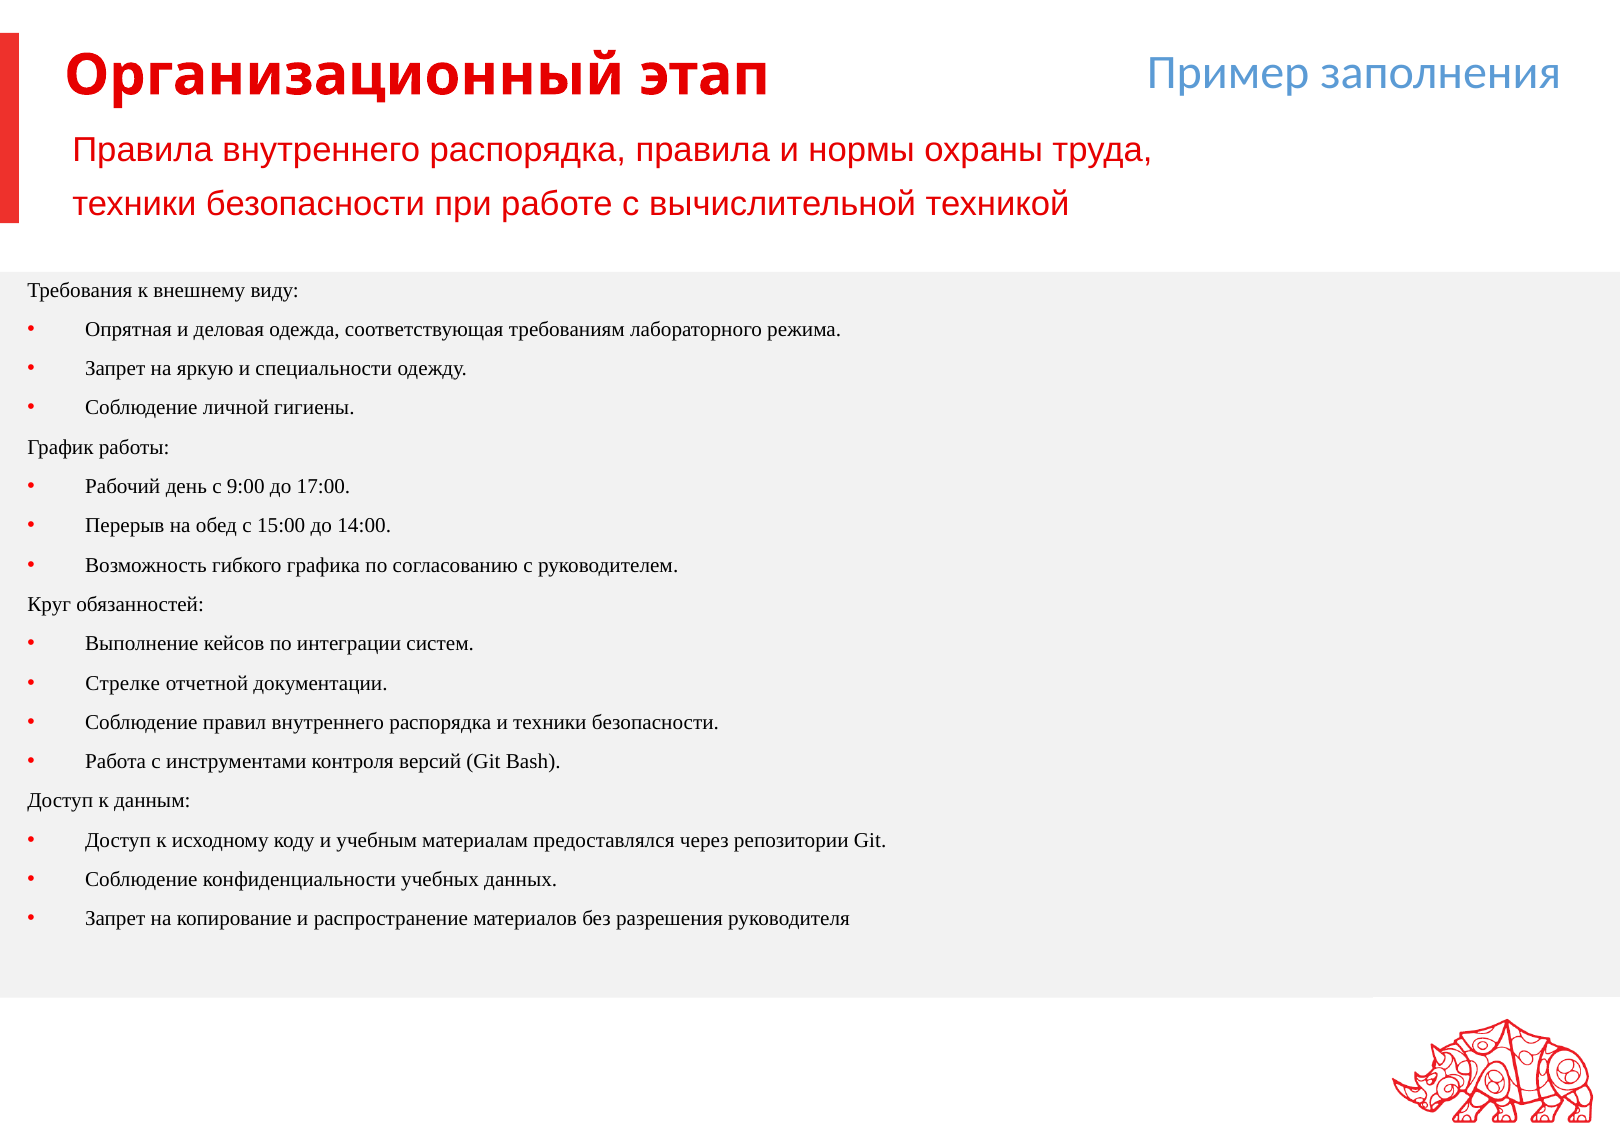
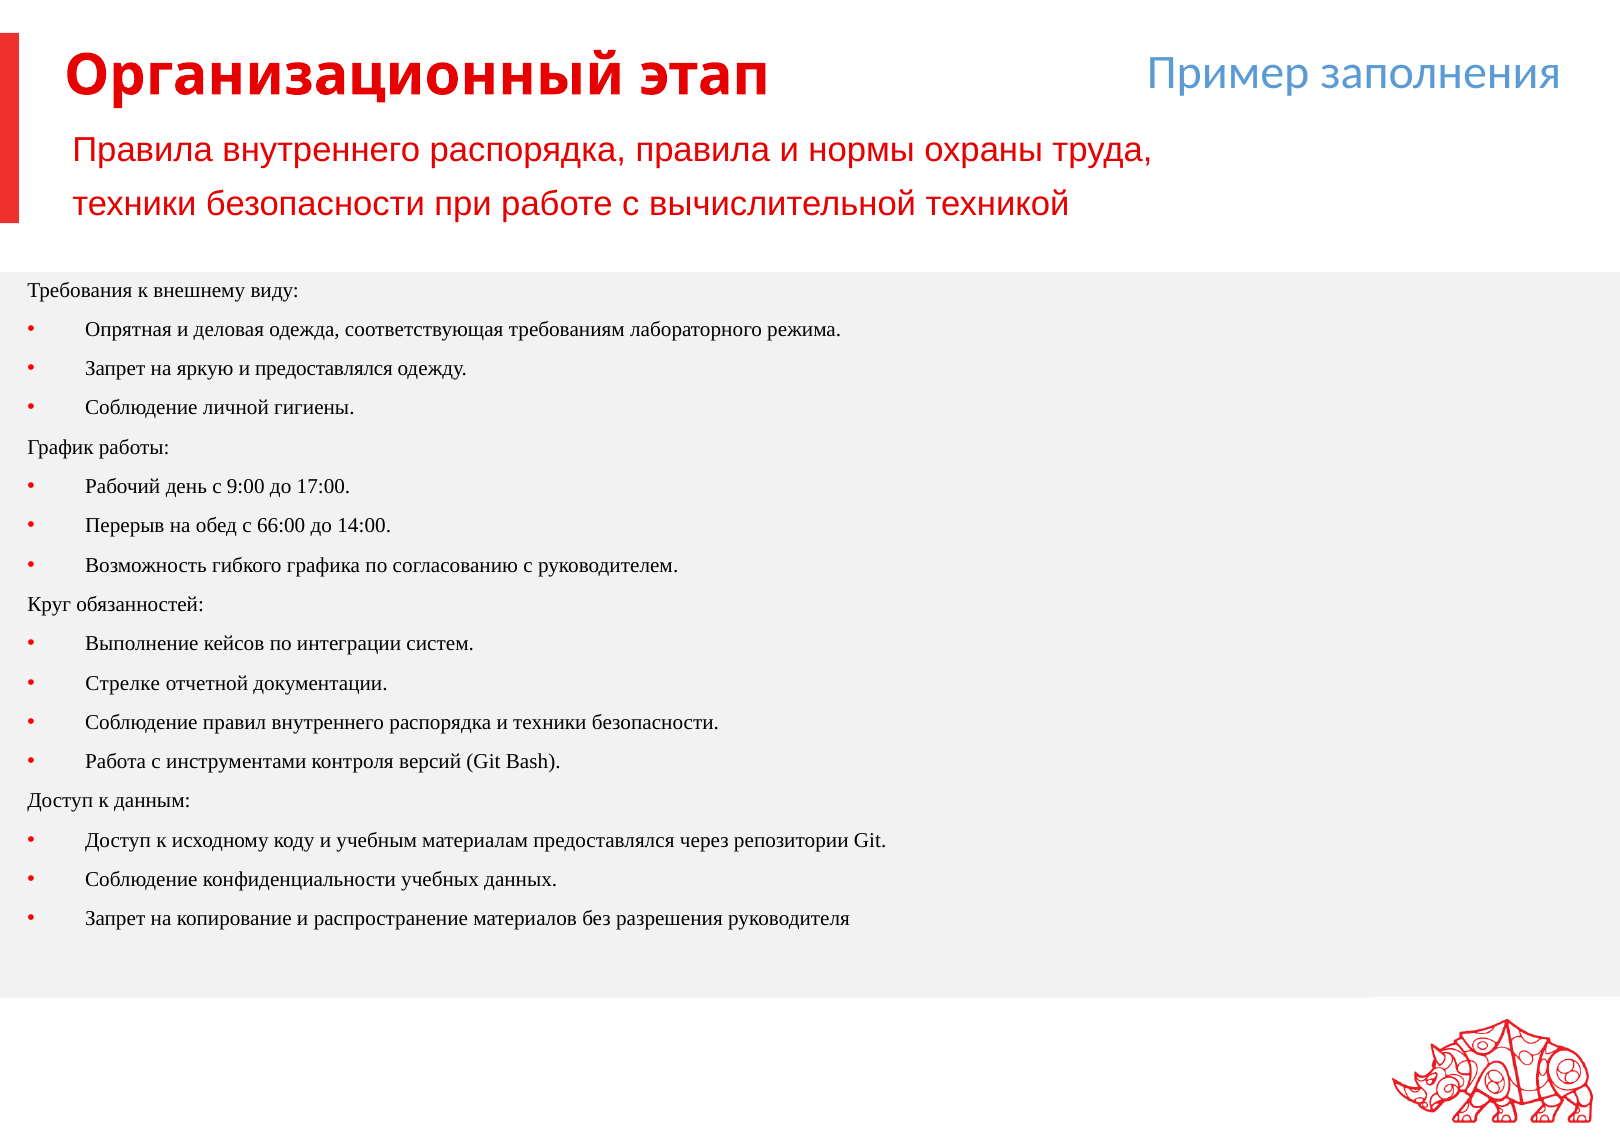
и специальности: специальности -> предоставлялся
15:00: 15:00 -> 66:00
